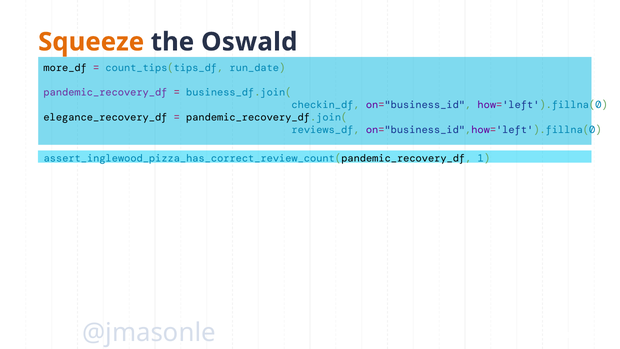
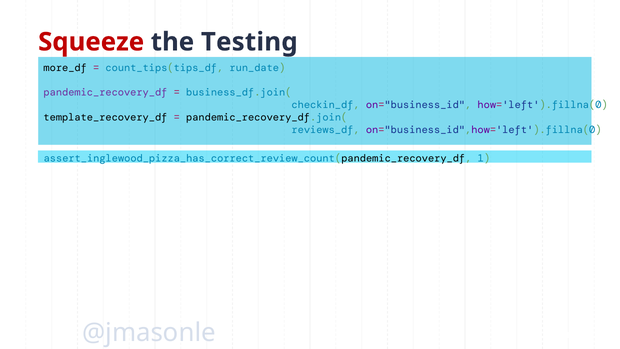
Squeeze colour: orange -> red
Oswald: Oswald -> Testing
elegance_recovery_df: elegance_recovery_df -> template_recovery_df
